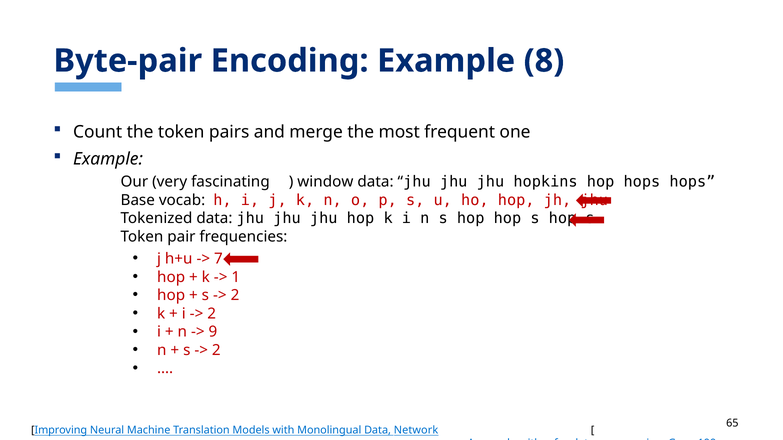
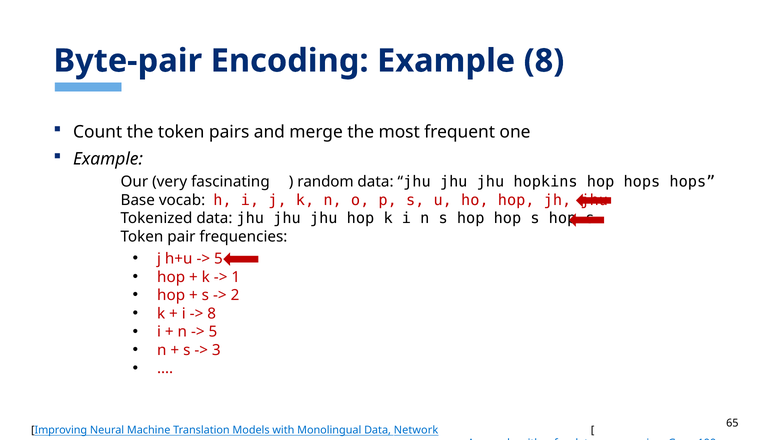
window: window -> random
7 at (218, 259): 7 -> 5
2 at (212, 314): 2 -> 8
9 at (213, 332): 9 -> 5
2 at (216, 350): 2 -> 3
